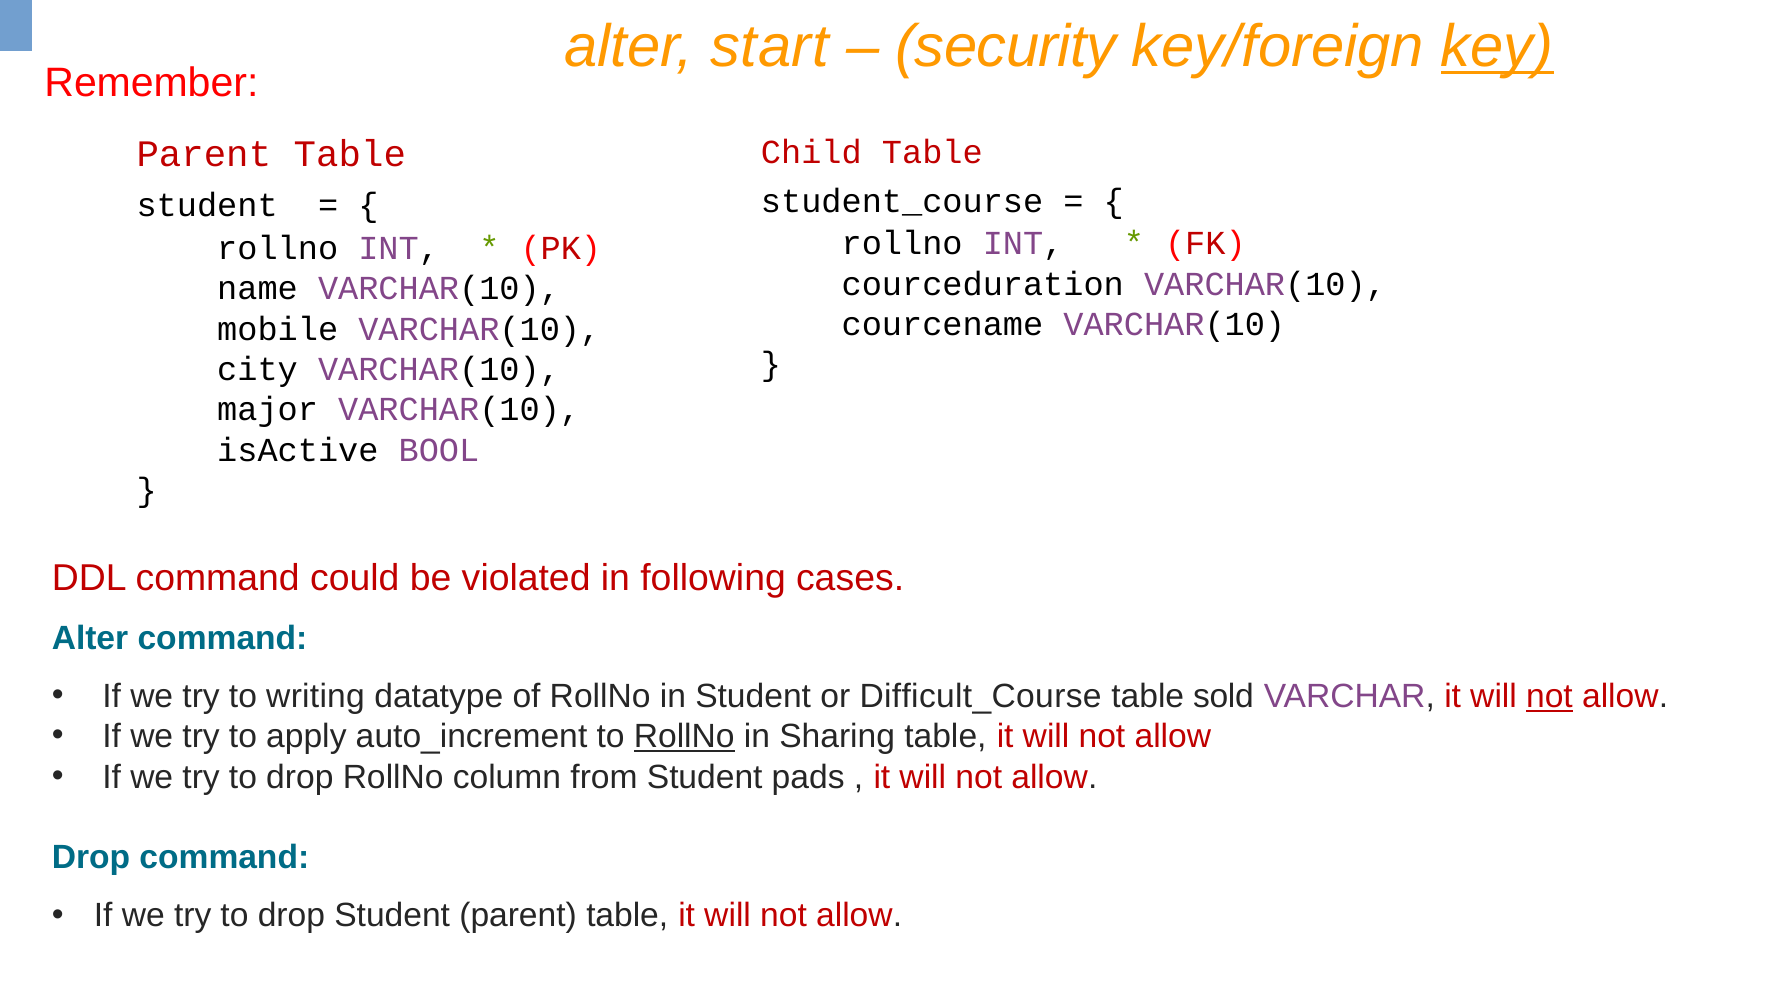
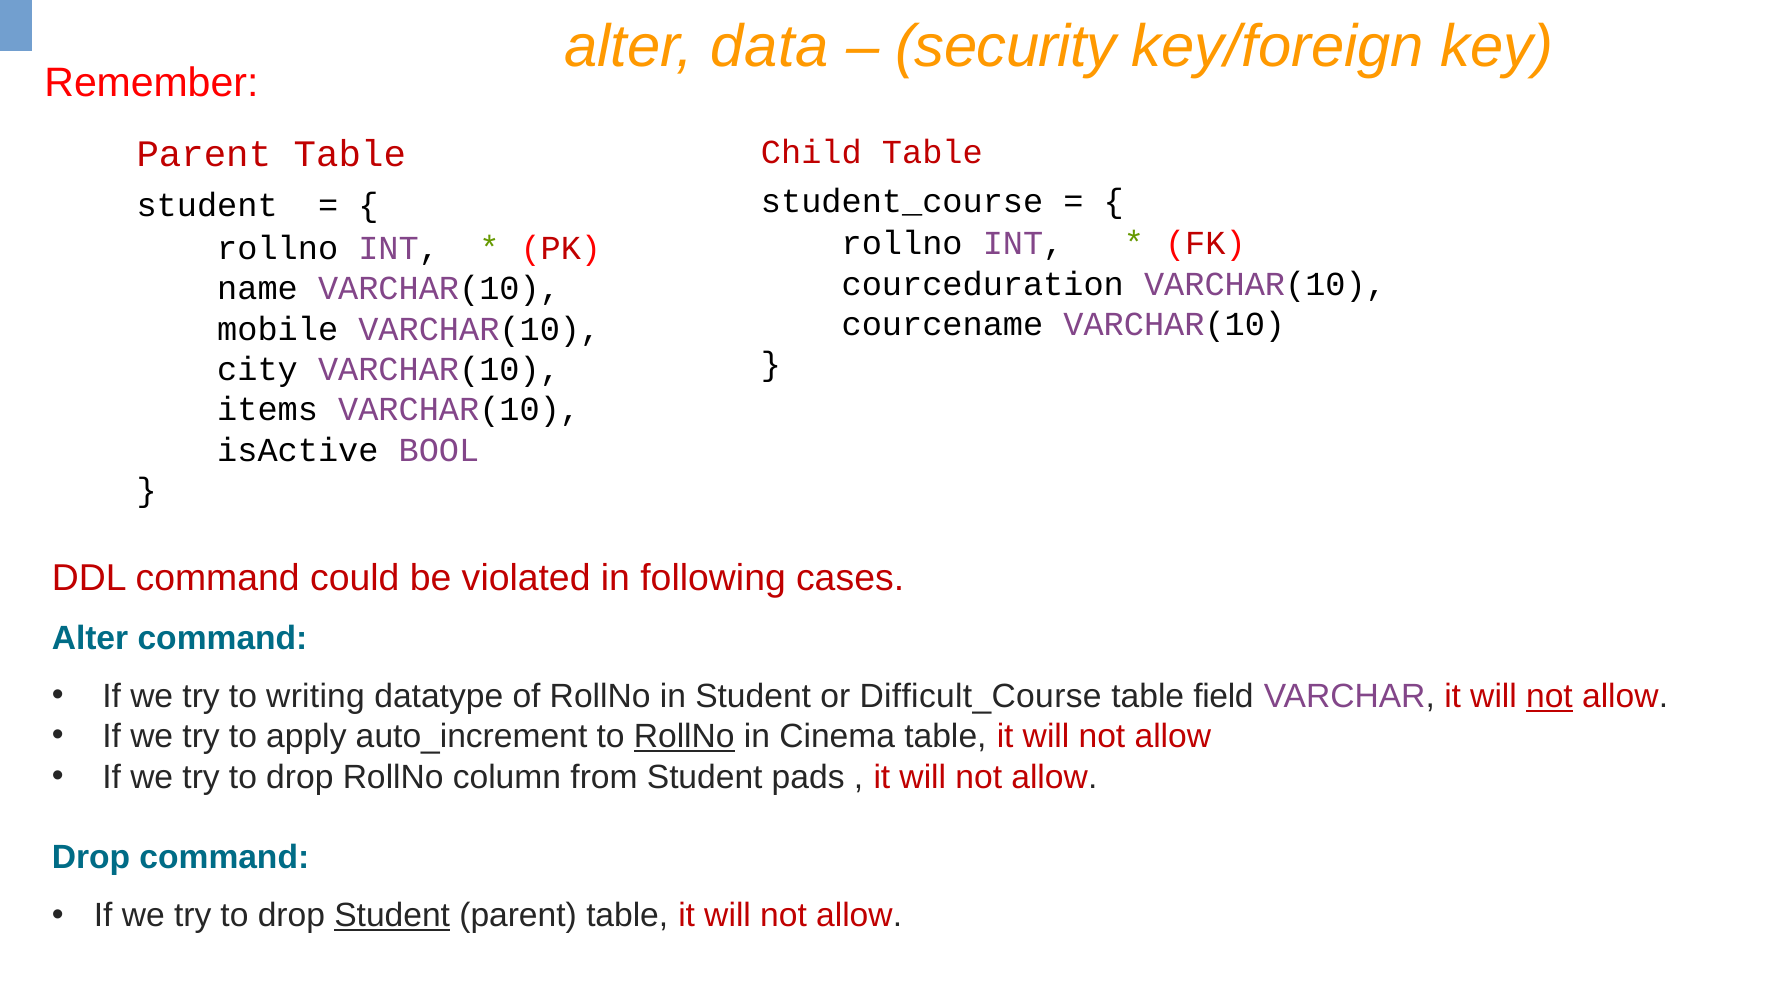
start: start -> data
key underline: present -> none
major: major -> items
sold: sold -> field
Sharing: Sharing -> Cinema
Student at (392, 916) underline: none -> present
